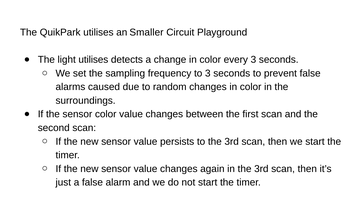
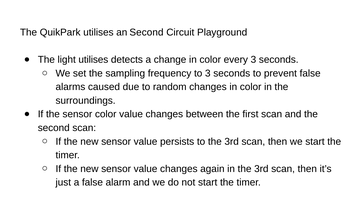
an Smaller: Smaller -> Second
